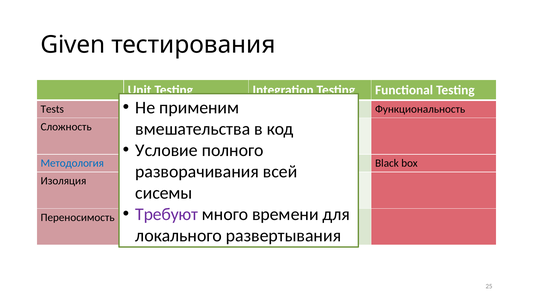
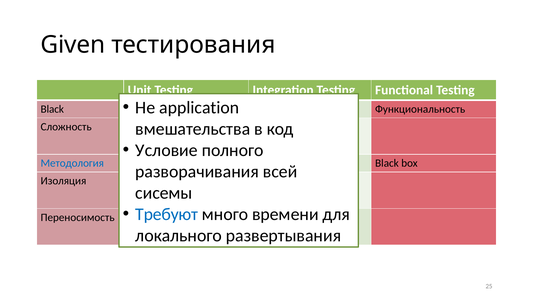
применим: применим -> application
Tests at (52, 109): Tests -> Black
Требуют colour: purple -> blue
